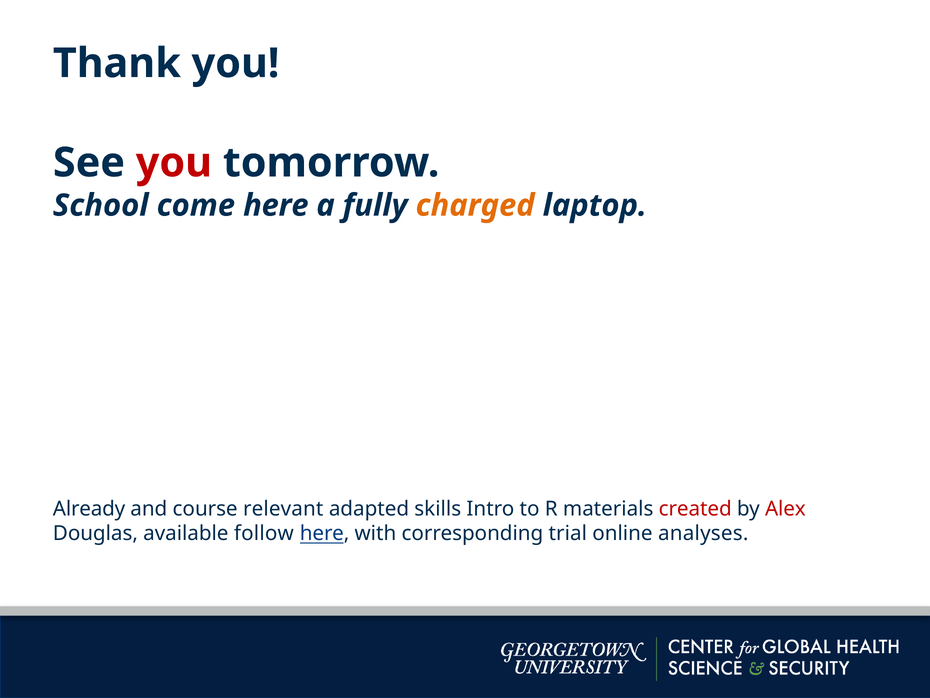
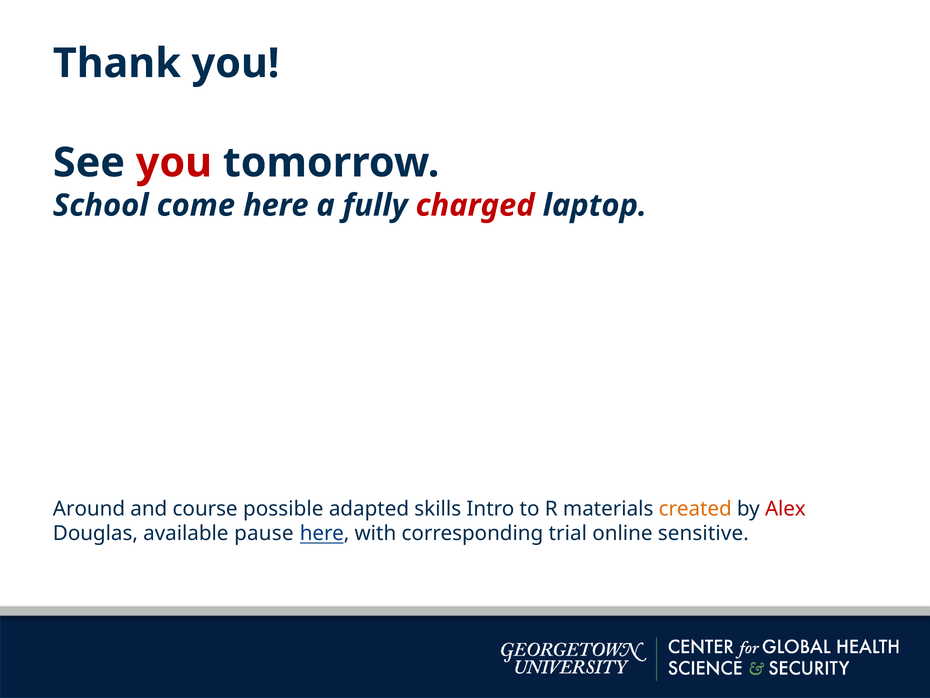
charged colour: orange -> red
Already: Already -> Around
relevant: relevant -> possible
created colour: red -> orange
follow: follow -> pause
analyses: analyses -> sensitive
